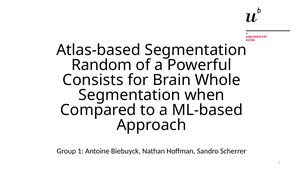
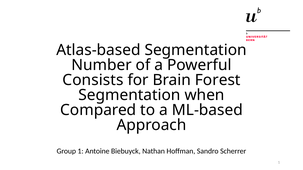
Random: Random -> Number
Whole: Whole -> Forest
